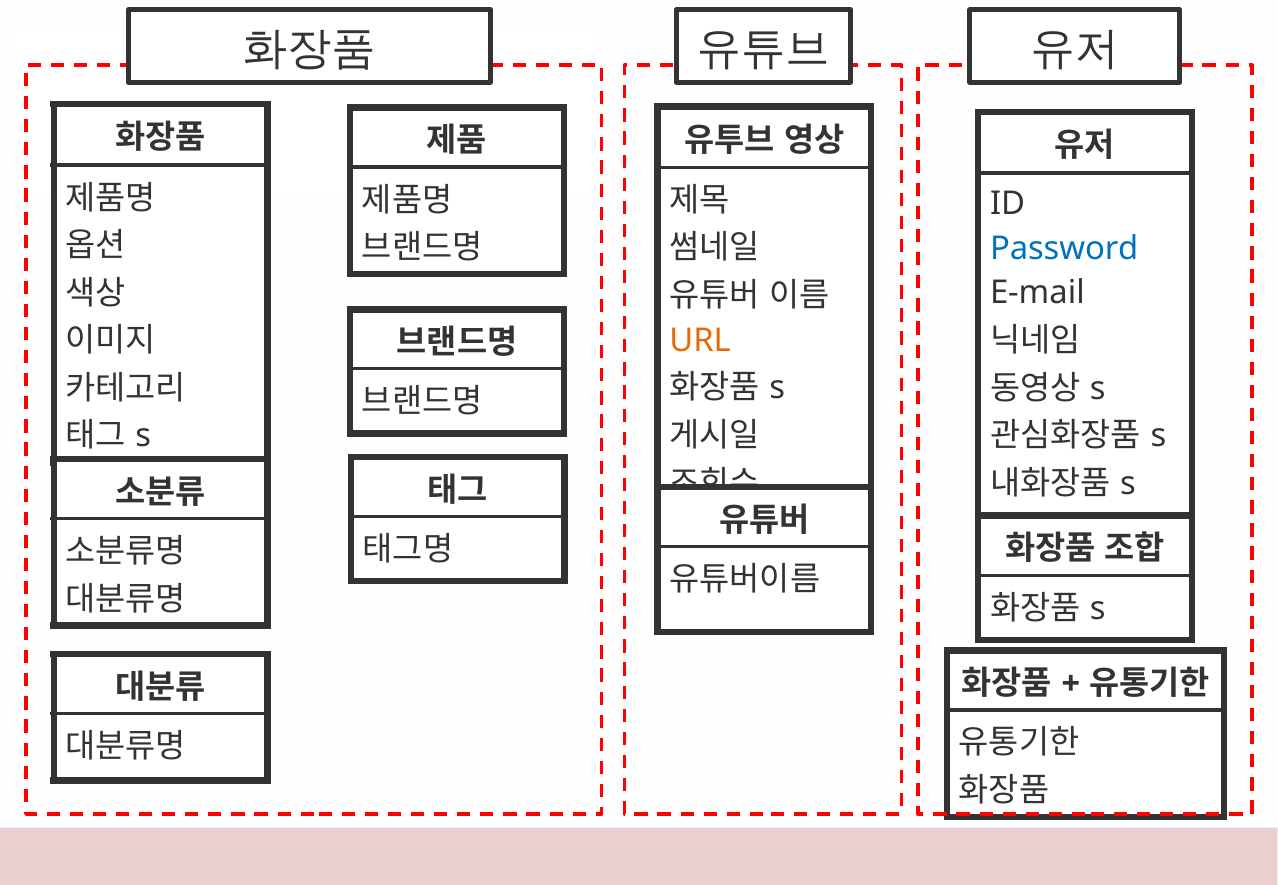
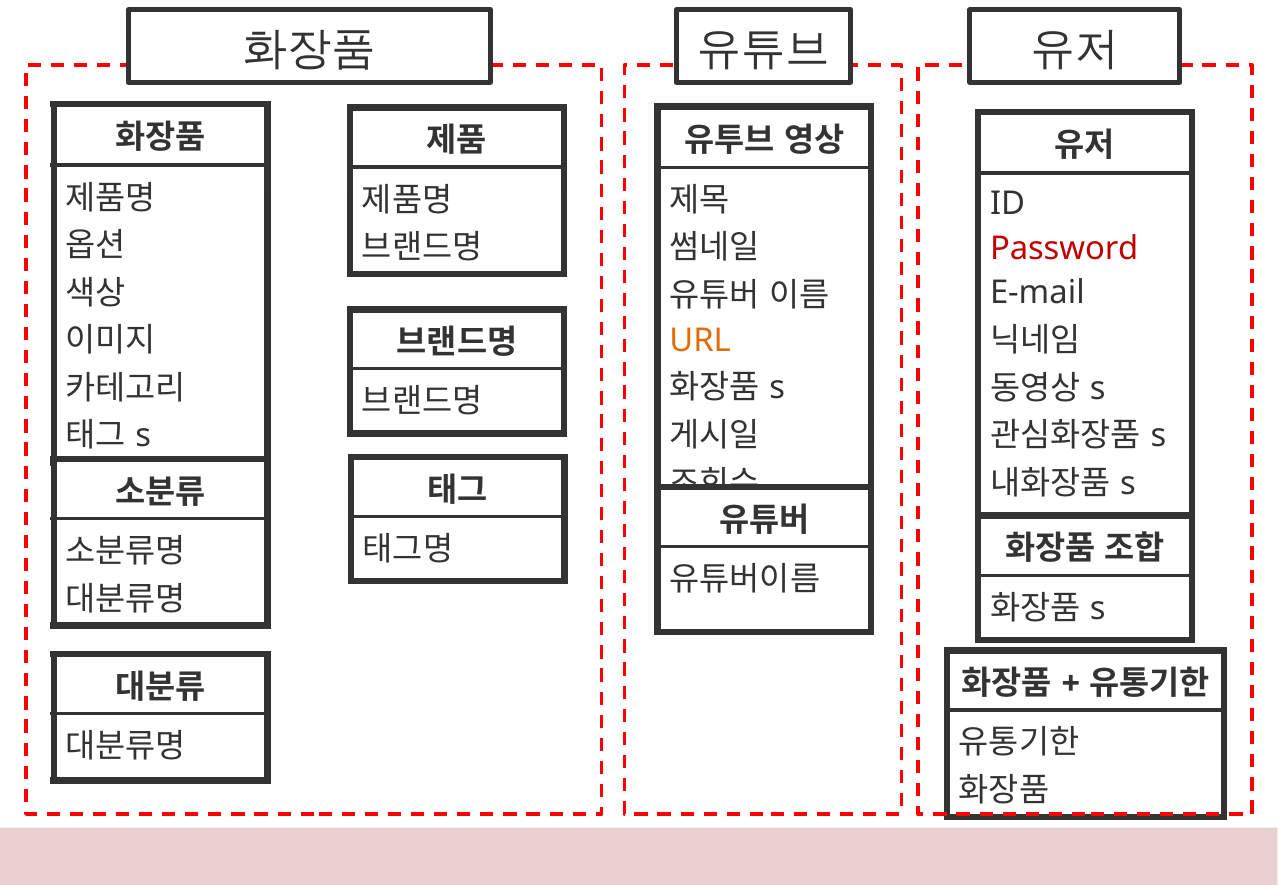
Password colour: blue -> red
